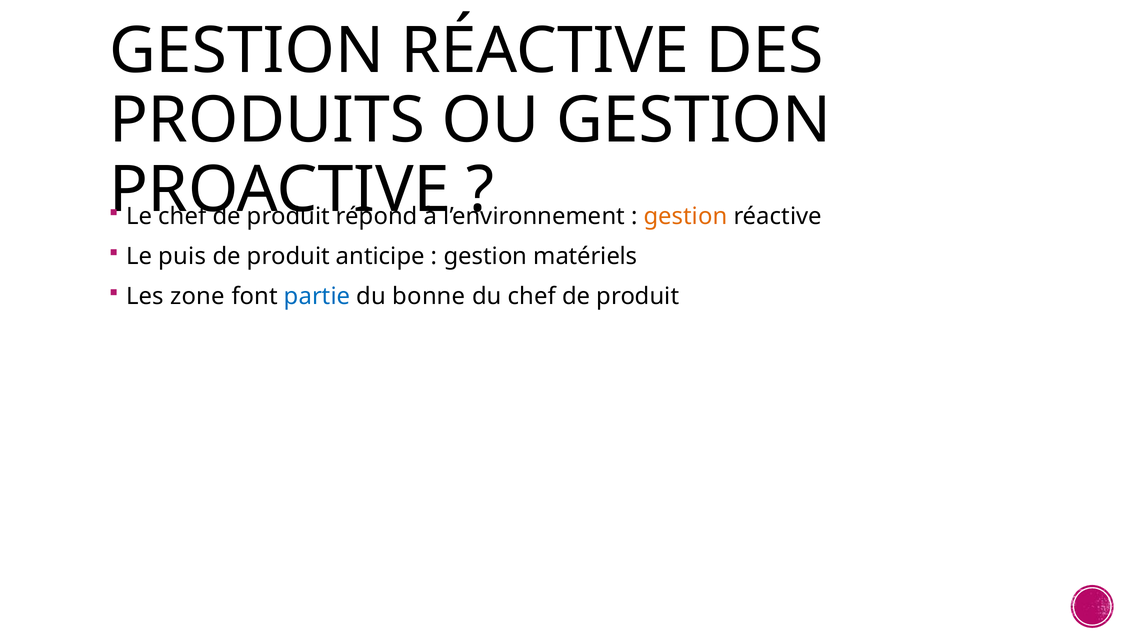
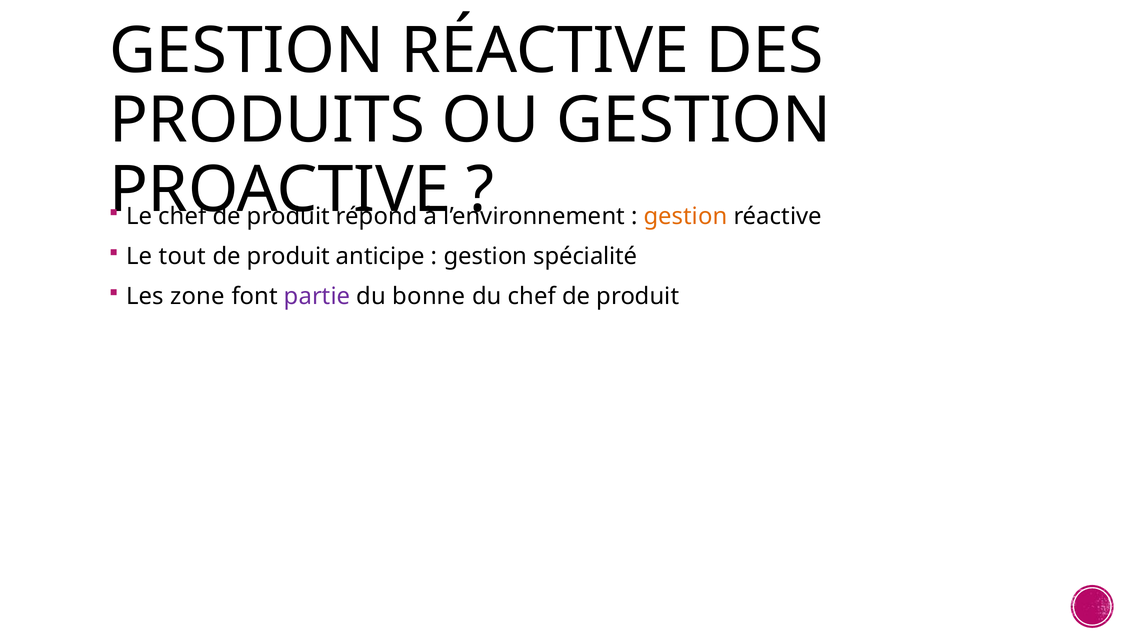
puis: puis -> tout
matériels: matériels -> spécialité
partie colour: blue -> purple
